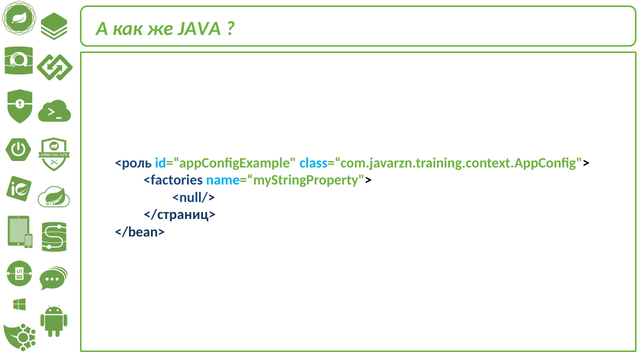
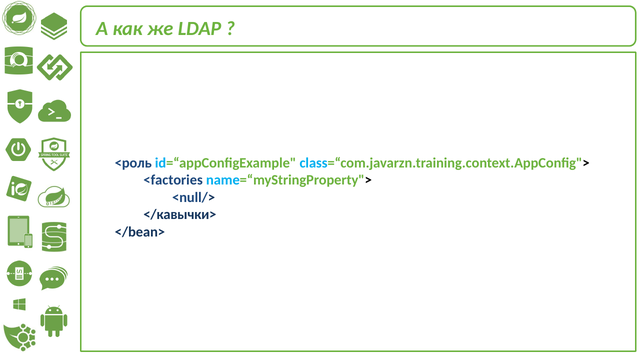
JAVA: JAVA -> LDAP
</страниц>: </страниц> -> </кавычки>
